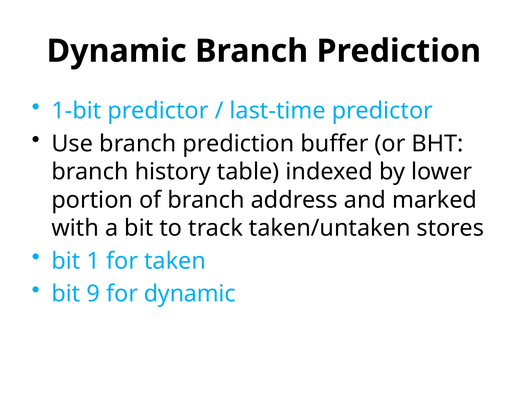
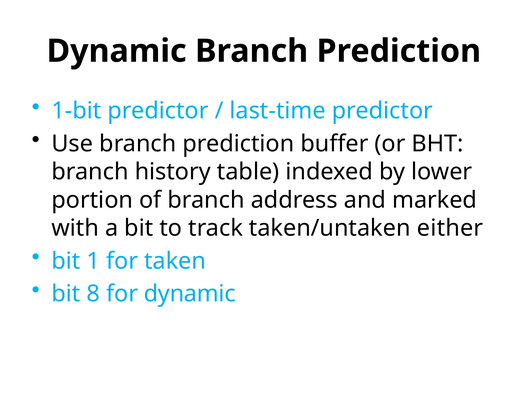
stores: stores -> either
9: 9 -> 8
